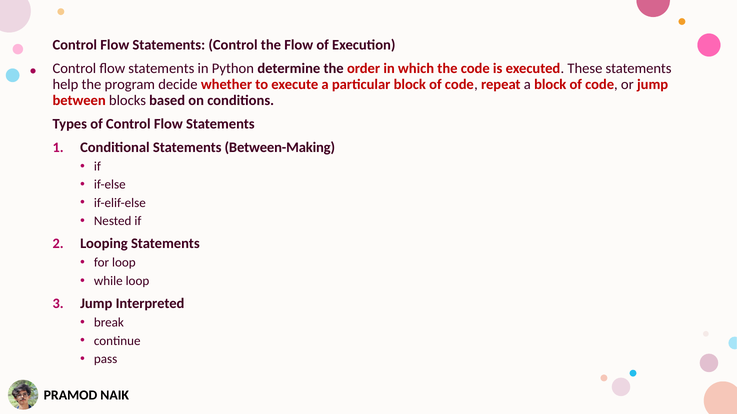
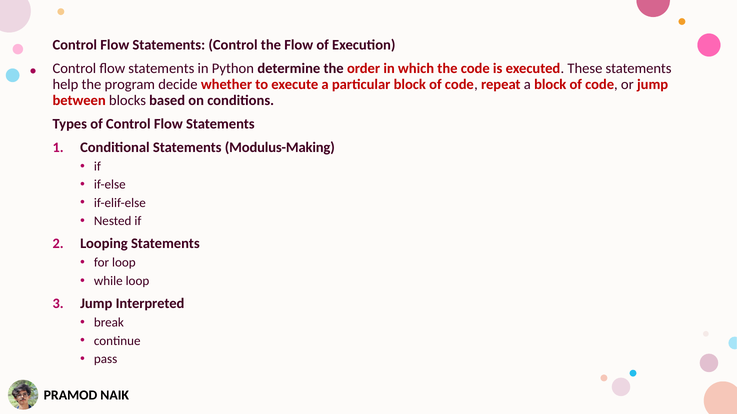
Between-Making: Between-Making -> Modulus-Making
